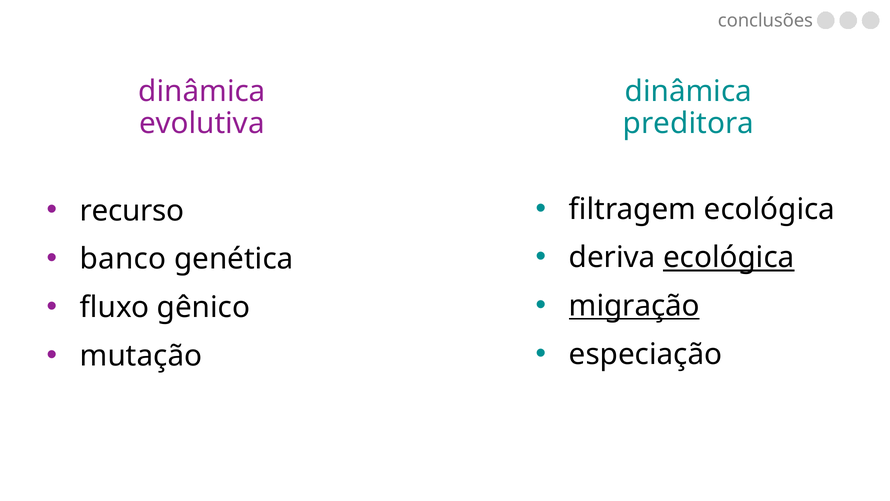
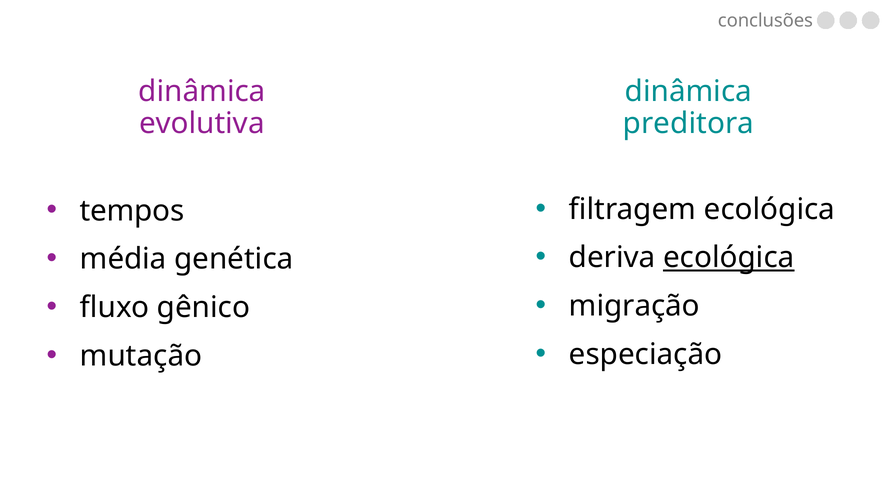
recurso: recurso -> tempos
banco: banco -> média
migração underline: present -> none
